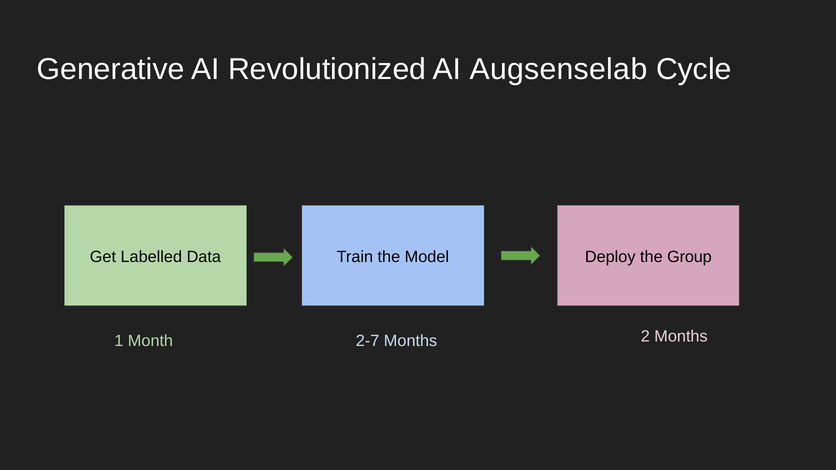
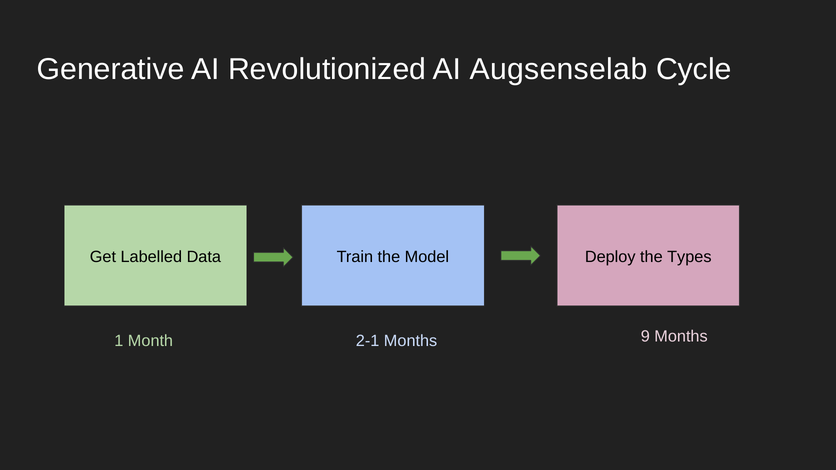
Group: Group -> Types
2-7: 2-7 -> 2-1
2: 2 -> 9
